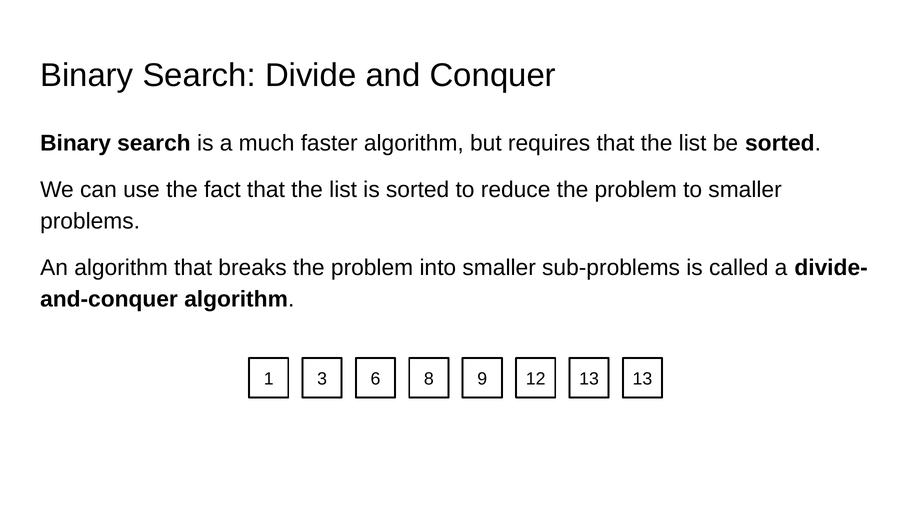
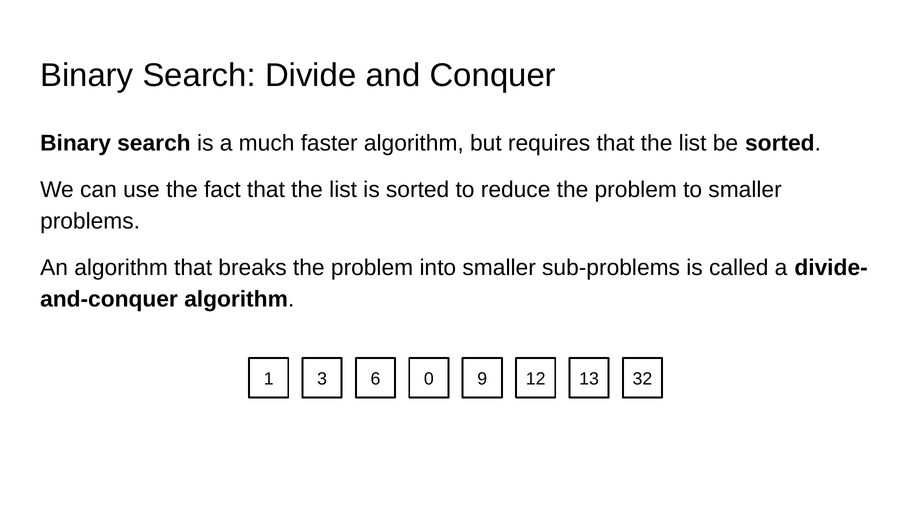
8: 8 -> 0
13 13: 13 -> 32
